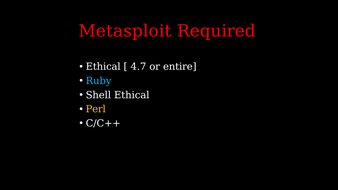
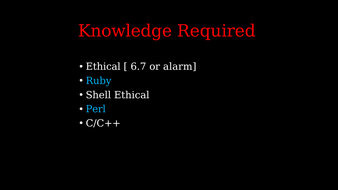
Metasploit: Metasploit -> Knowledge
4.7: 4.7 -> 6.7
entire: entire -> alarm
Perl colour: yellow -> light blue
